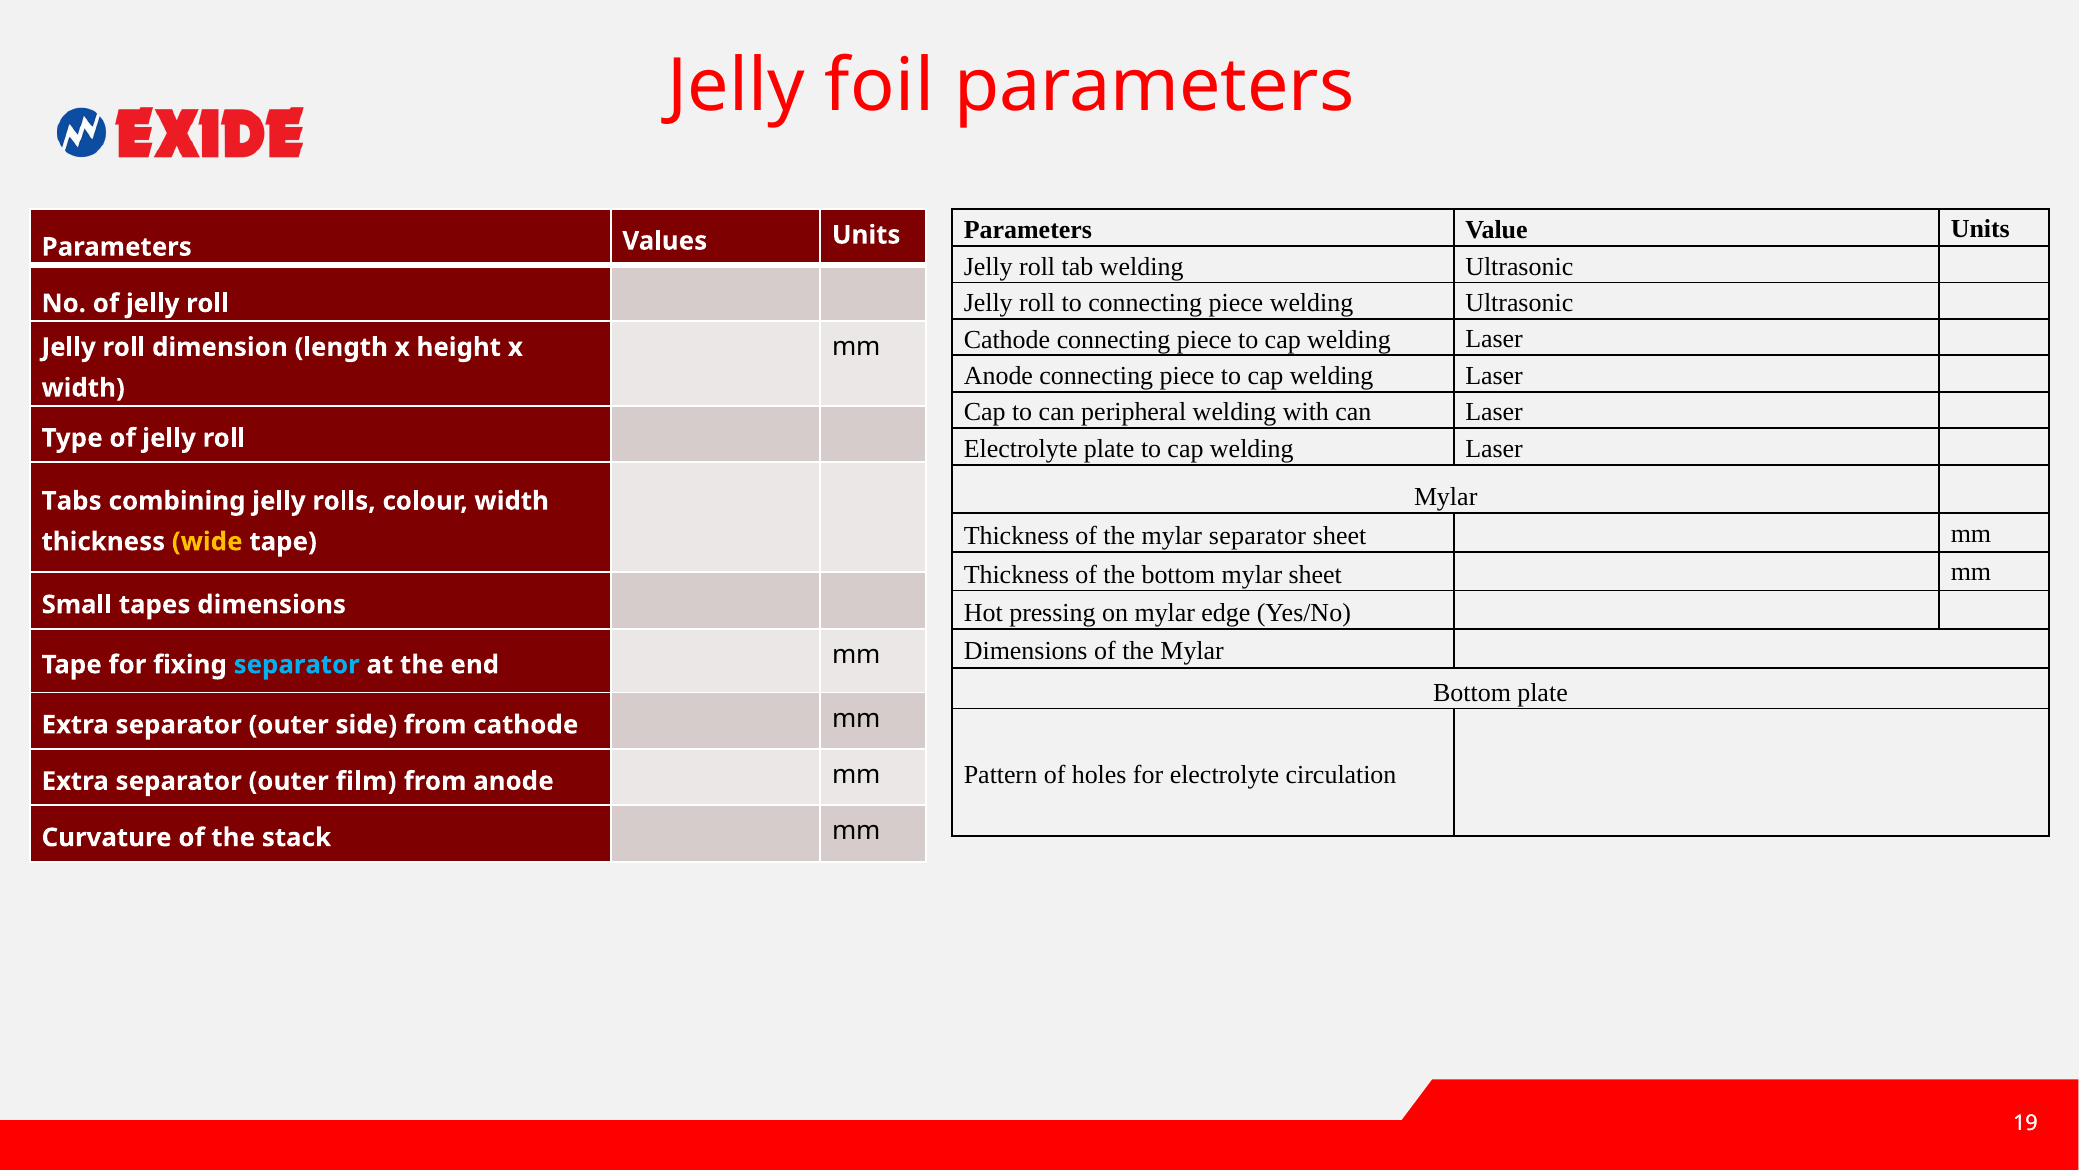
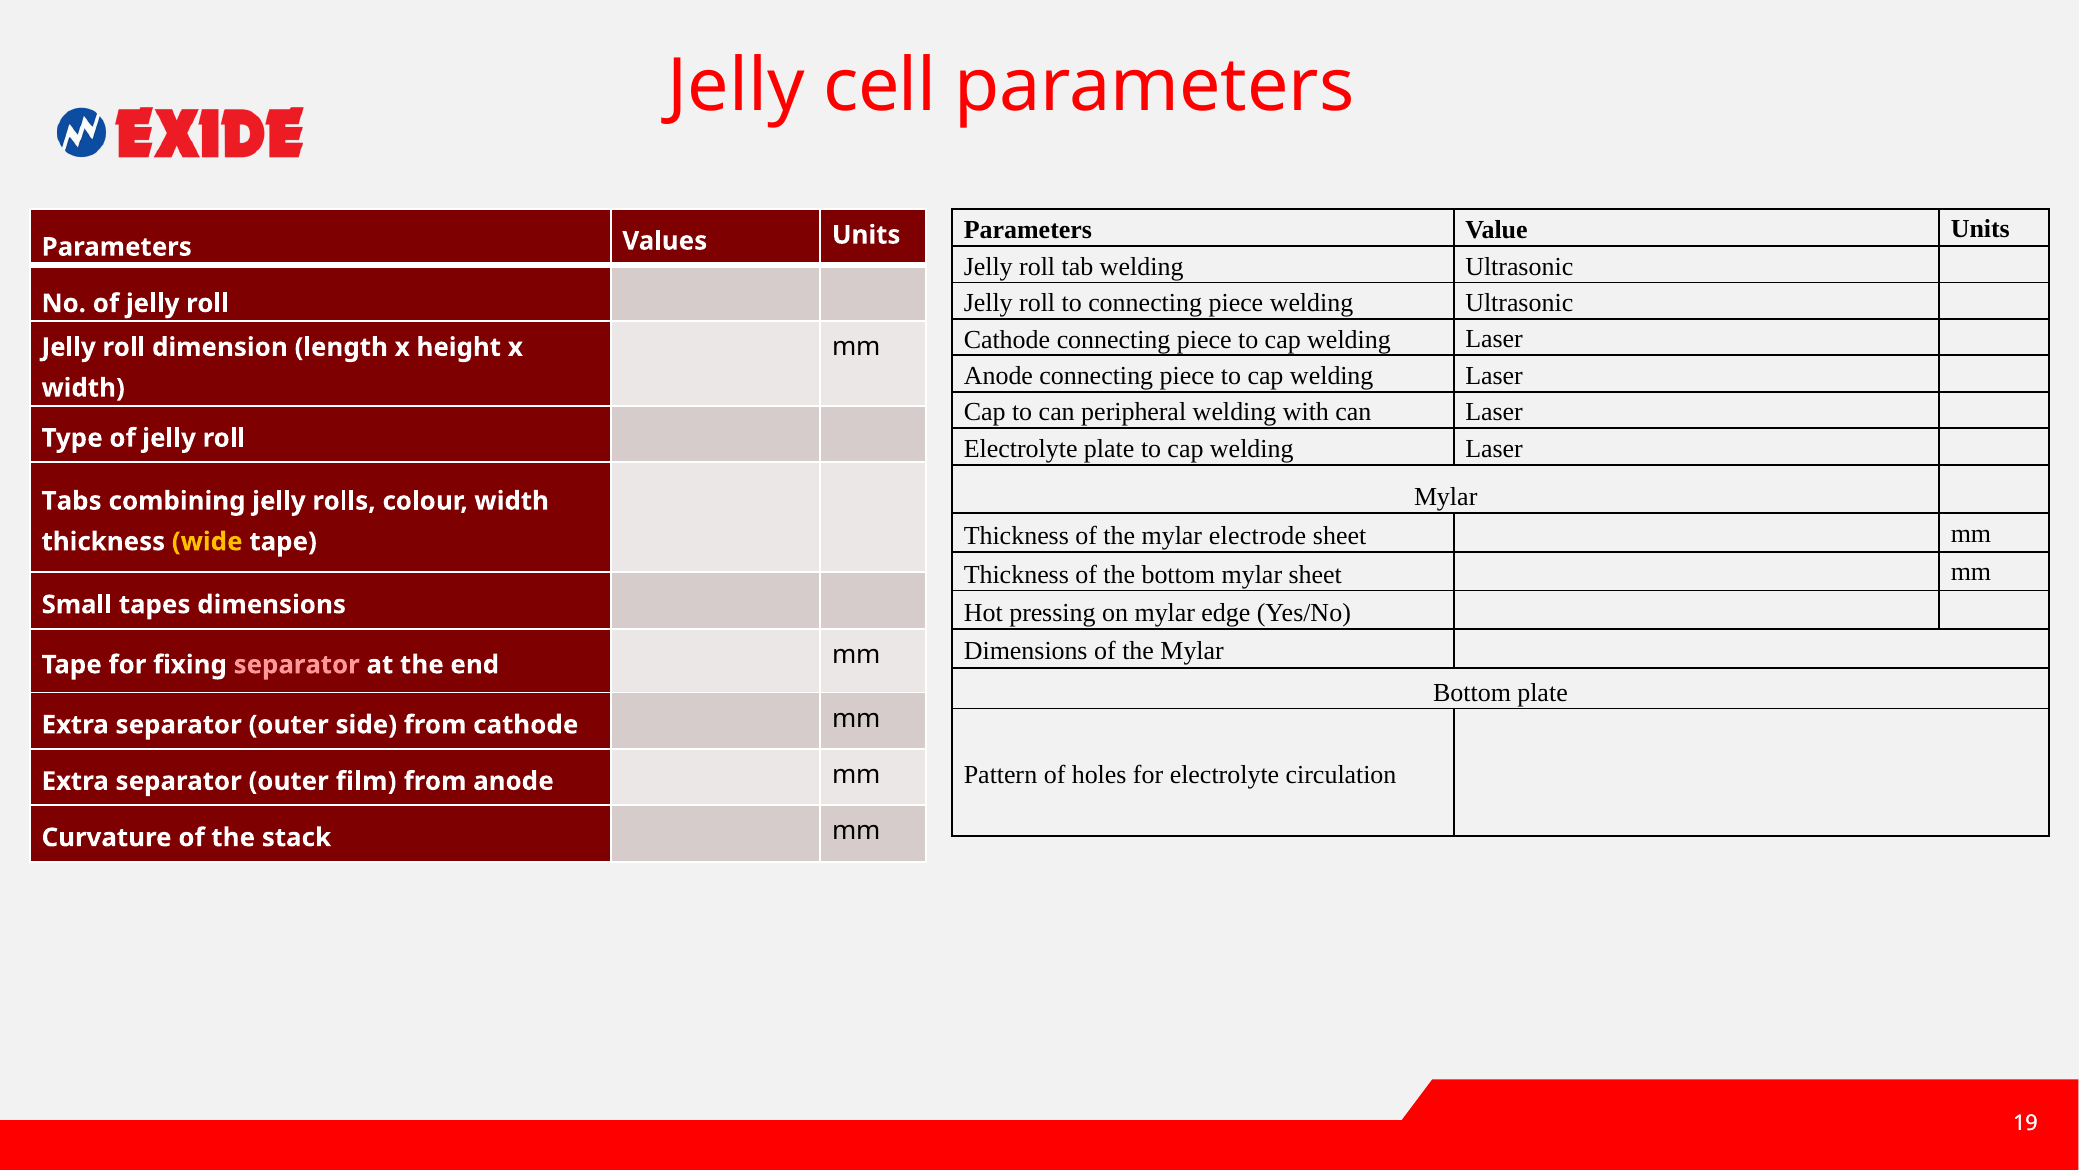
foil: foil -> cell
mylar separator: separator -> electrode
separator at (297, 664) colour: light blue -> pink
